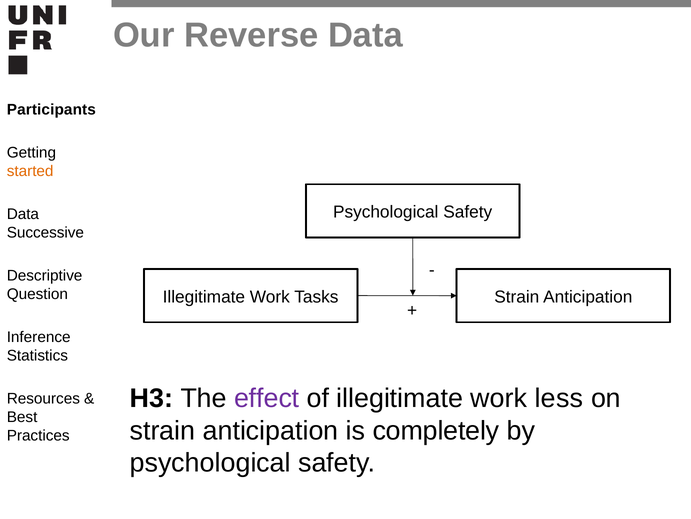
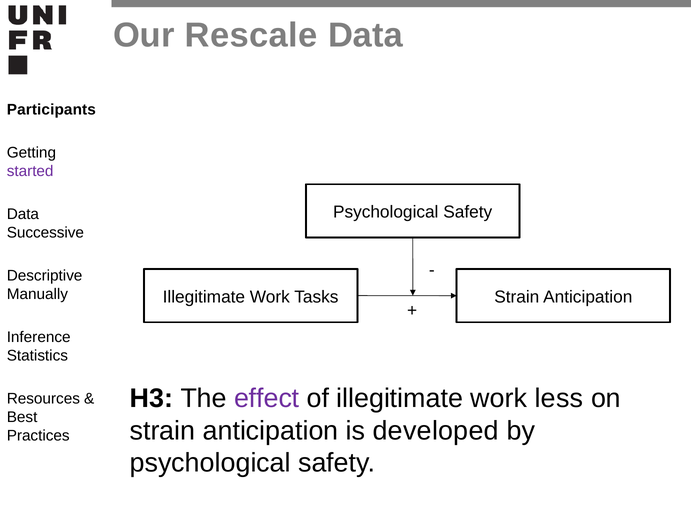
Reverse: Reverse -> Rescale
started colour: orange -> purple
Question: Question -> Manually
completely: completely -> developed
